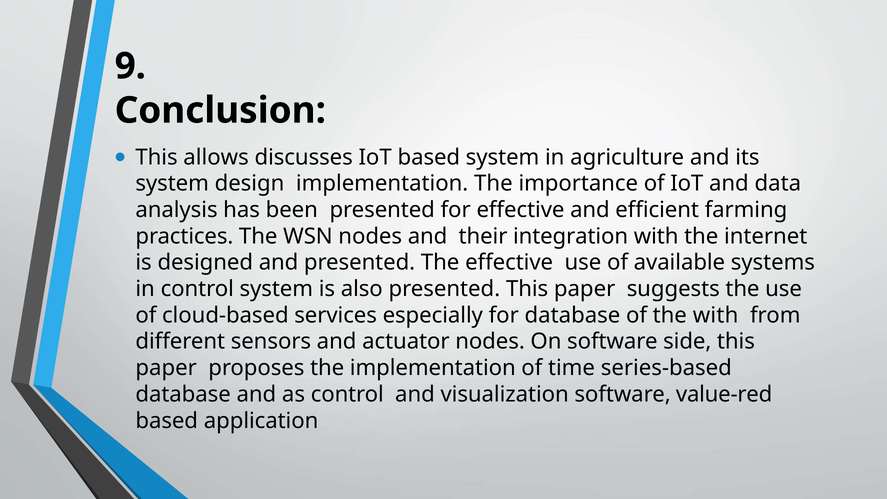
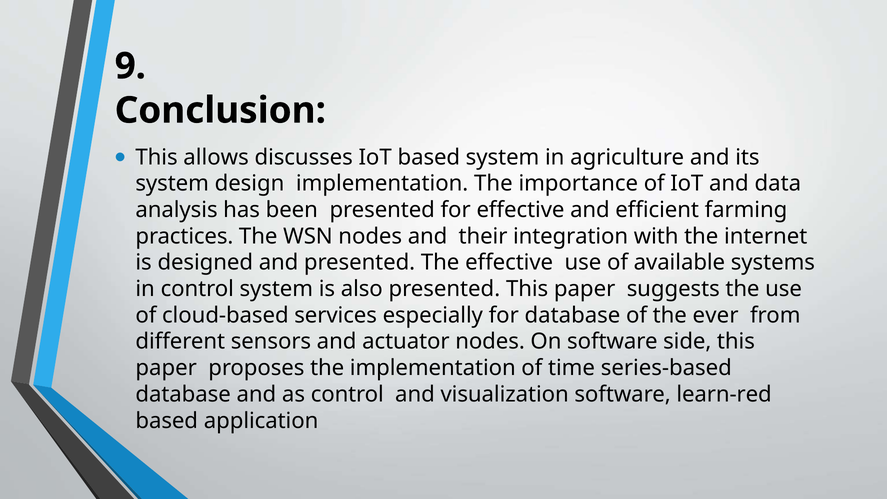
the with: with -> ever
value-red: value-red -> learn-red
